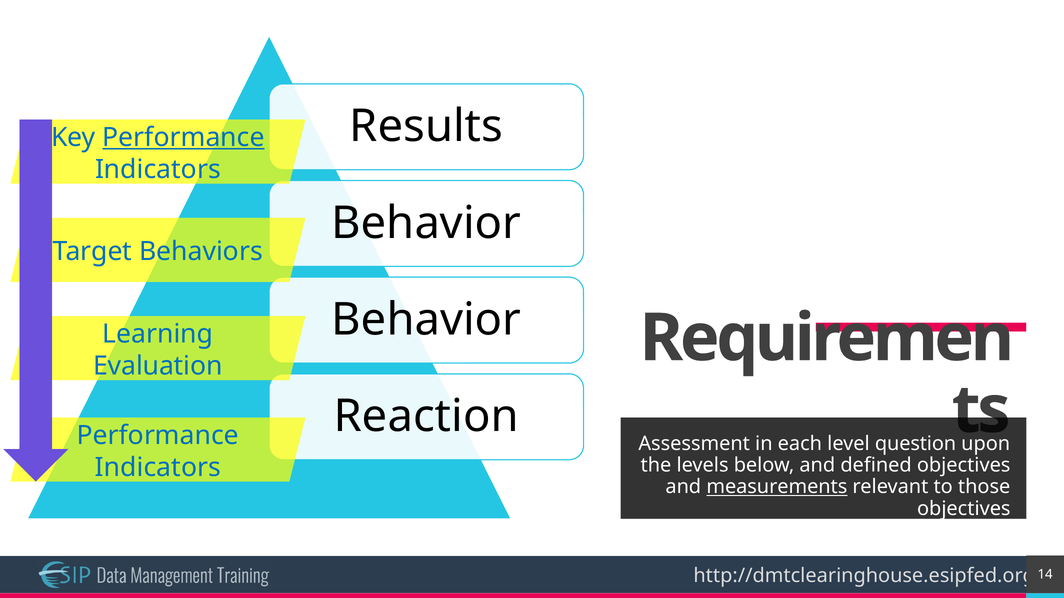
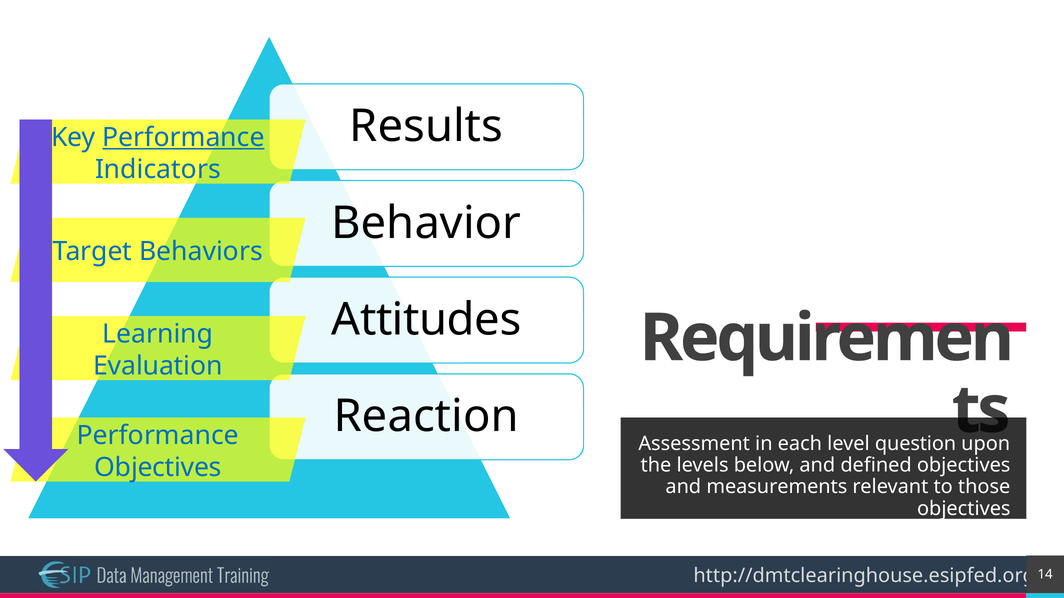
Behavior at (426, 320): Behavior -> Attitudes
Indicators at (158, 468): Indicators -> Objectives
measurements underline: present -> none
